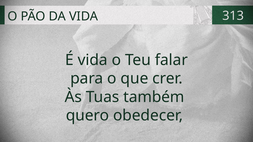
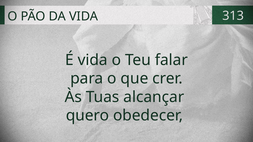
também: também -> alcançar
